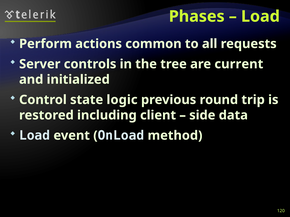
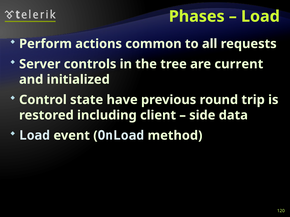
logic: logic -> have
